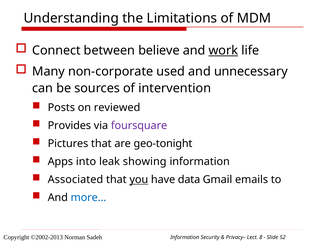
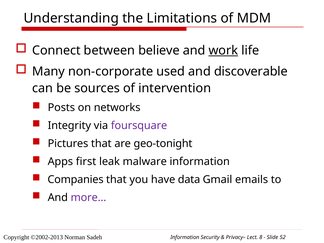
unnecessary: unnecessary -> discoverable
reviewed: reviewed -> networks
Provides: Provides -> Integrity
into: into -> first
showing: showing -> malware
Associated: Associated -> Companies
you underline: present -> none
more… colour: blue -> purple
